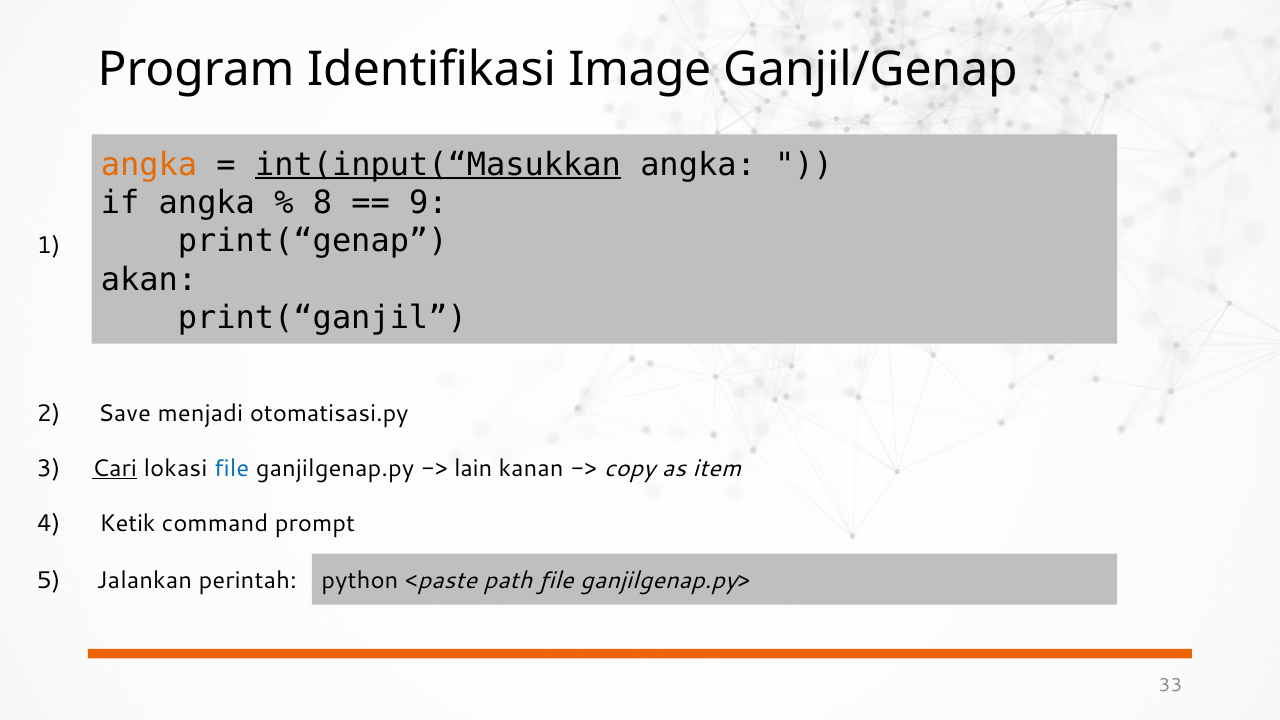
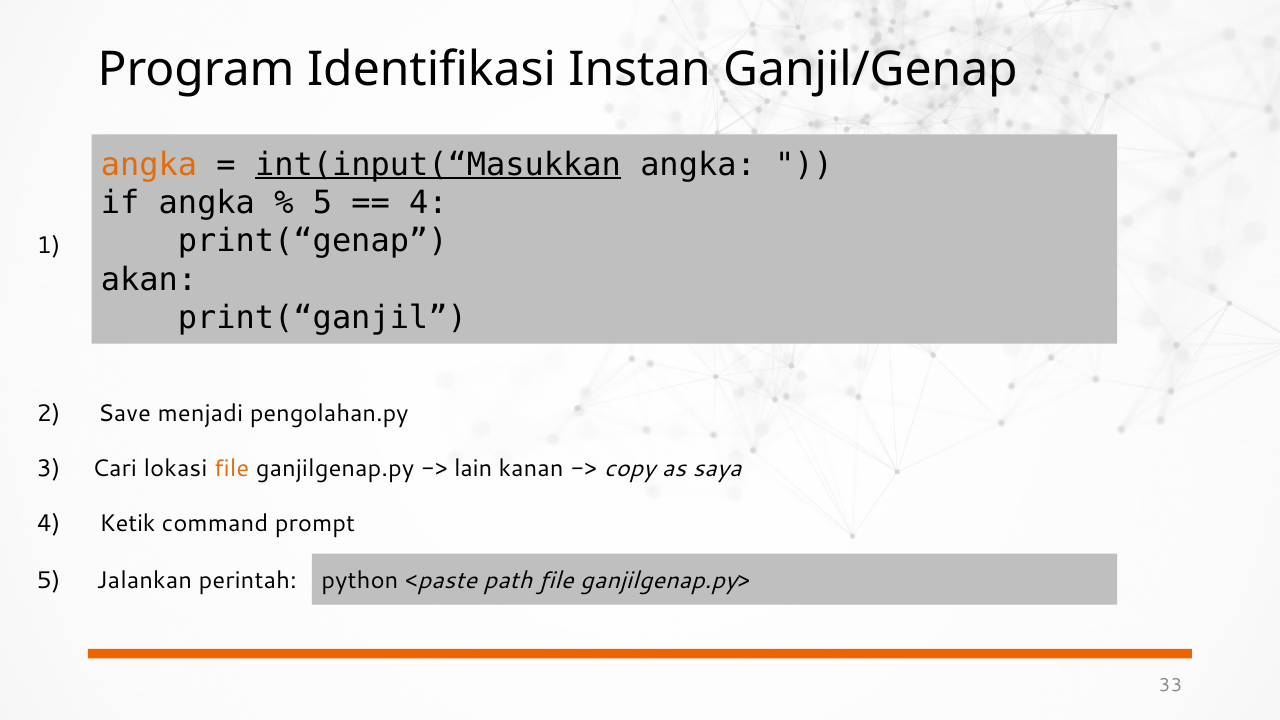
Image: Image -> Instan
8 at (322, 203): 8 -> 5
9 at (428, 203): 9 -> 4
otomatisasi.py: otomatisasi.py -> pengolahan.py
Cari underline: present -> none
file at (232, 468) colour: blue -> orange
item: item -> saya
